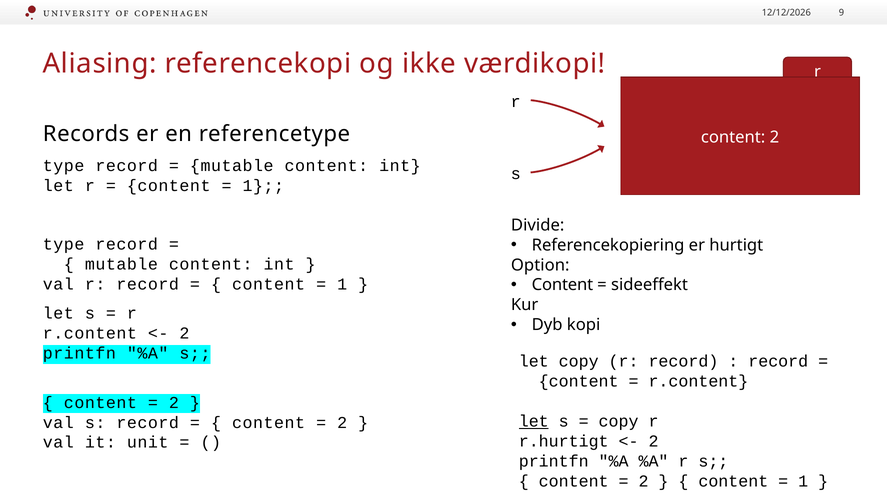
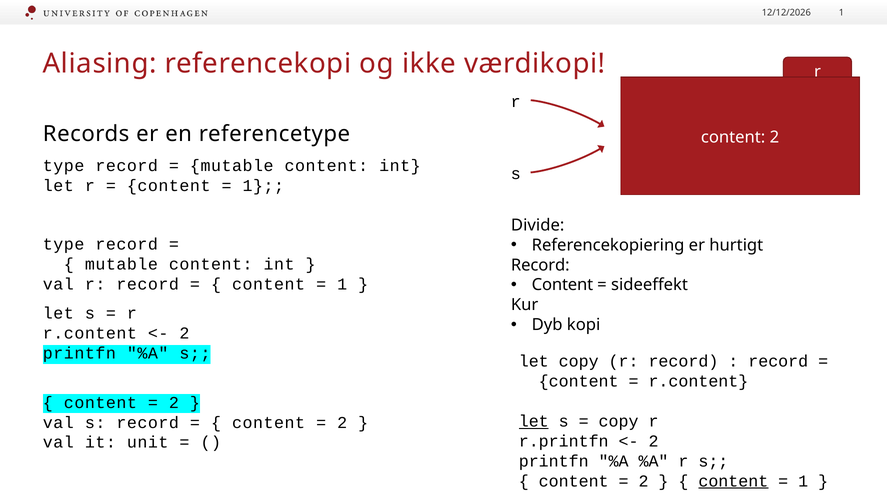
9 at (841, 13): 9 -> 1
Option at (540, 265): Option -> Record
r.hurtigt: r.hurtigt -> r.printfn
content at (733, 481) underline: none -> present
